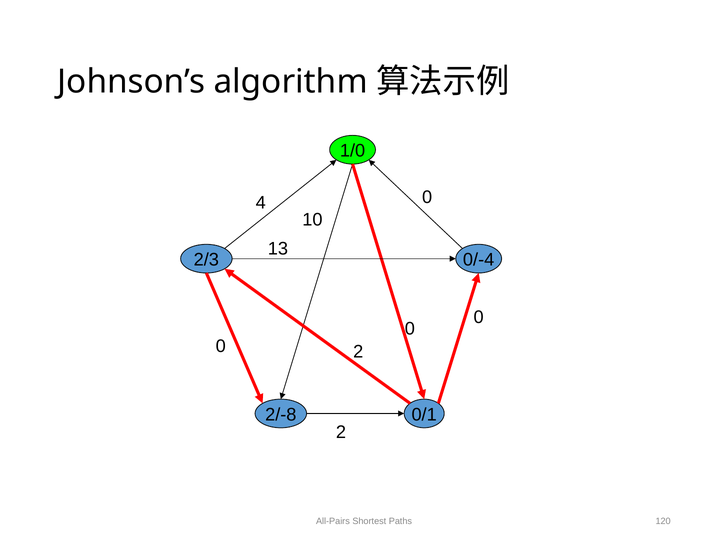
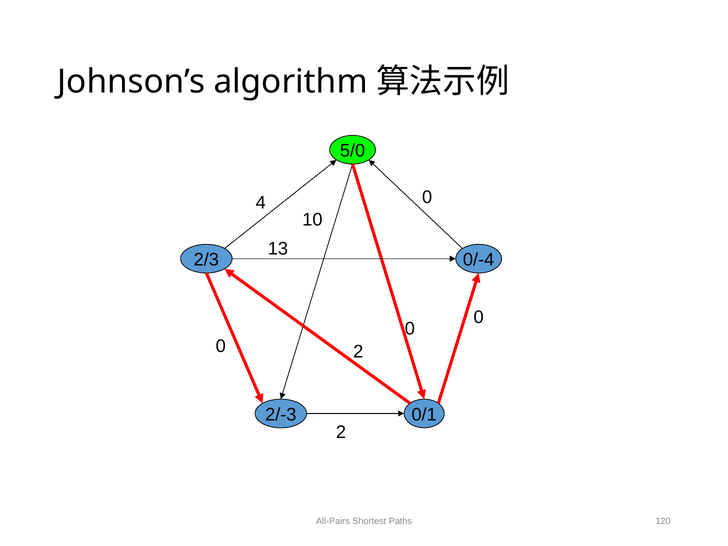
1/0: 1/0 -> 5/0
2/-8: 2/-8 -> 2/-3
